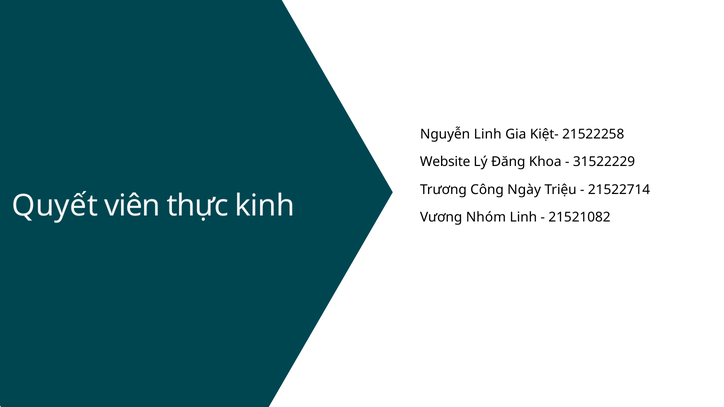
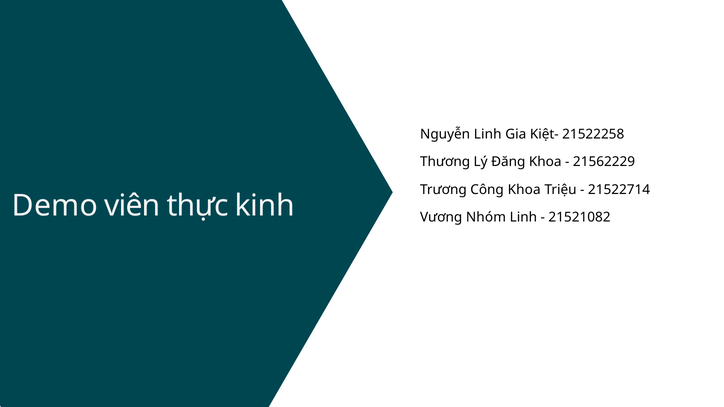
Website: Website -> Thương
31522229: 31522229 -> 21562229
Công Ngày: Ngày -> Khoa
Quyết: Quyết -> Demo
